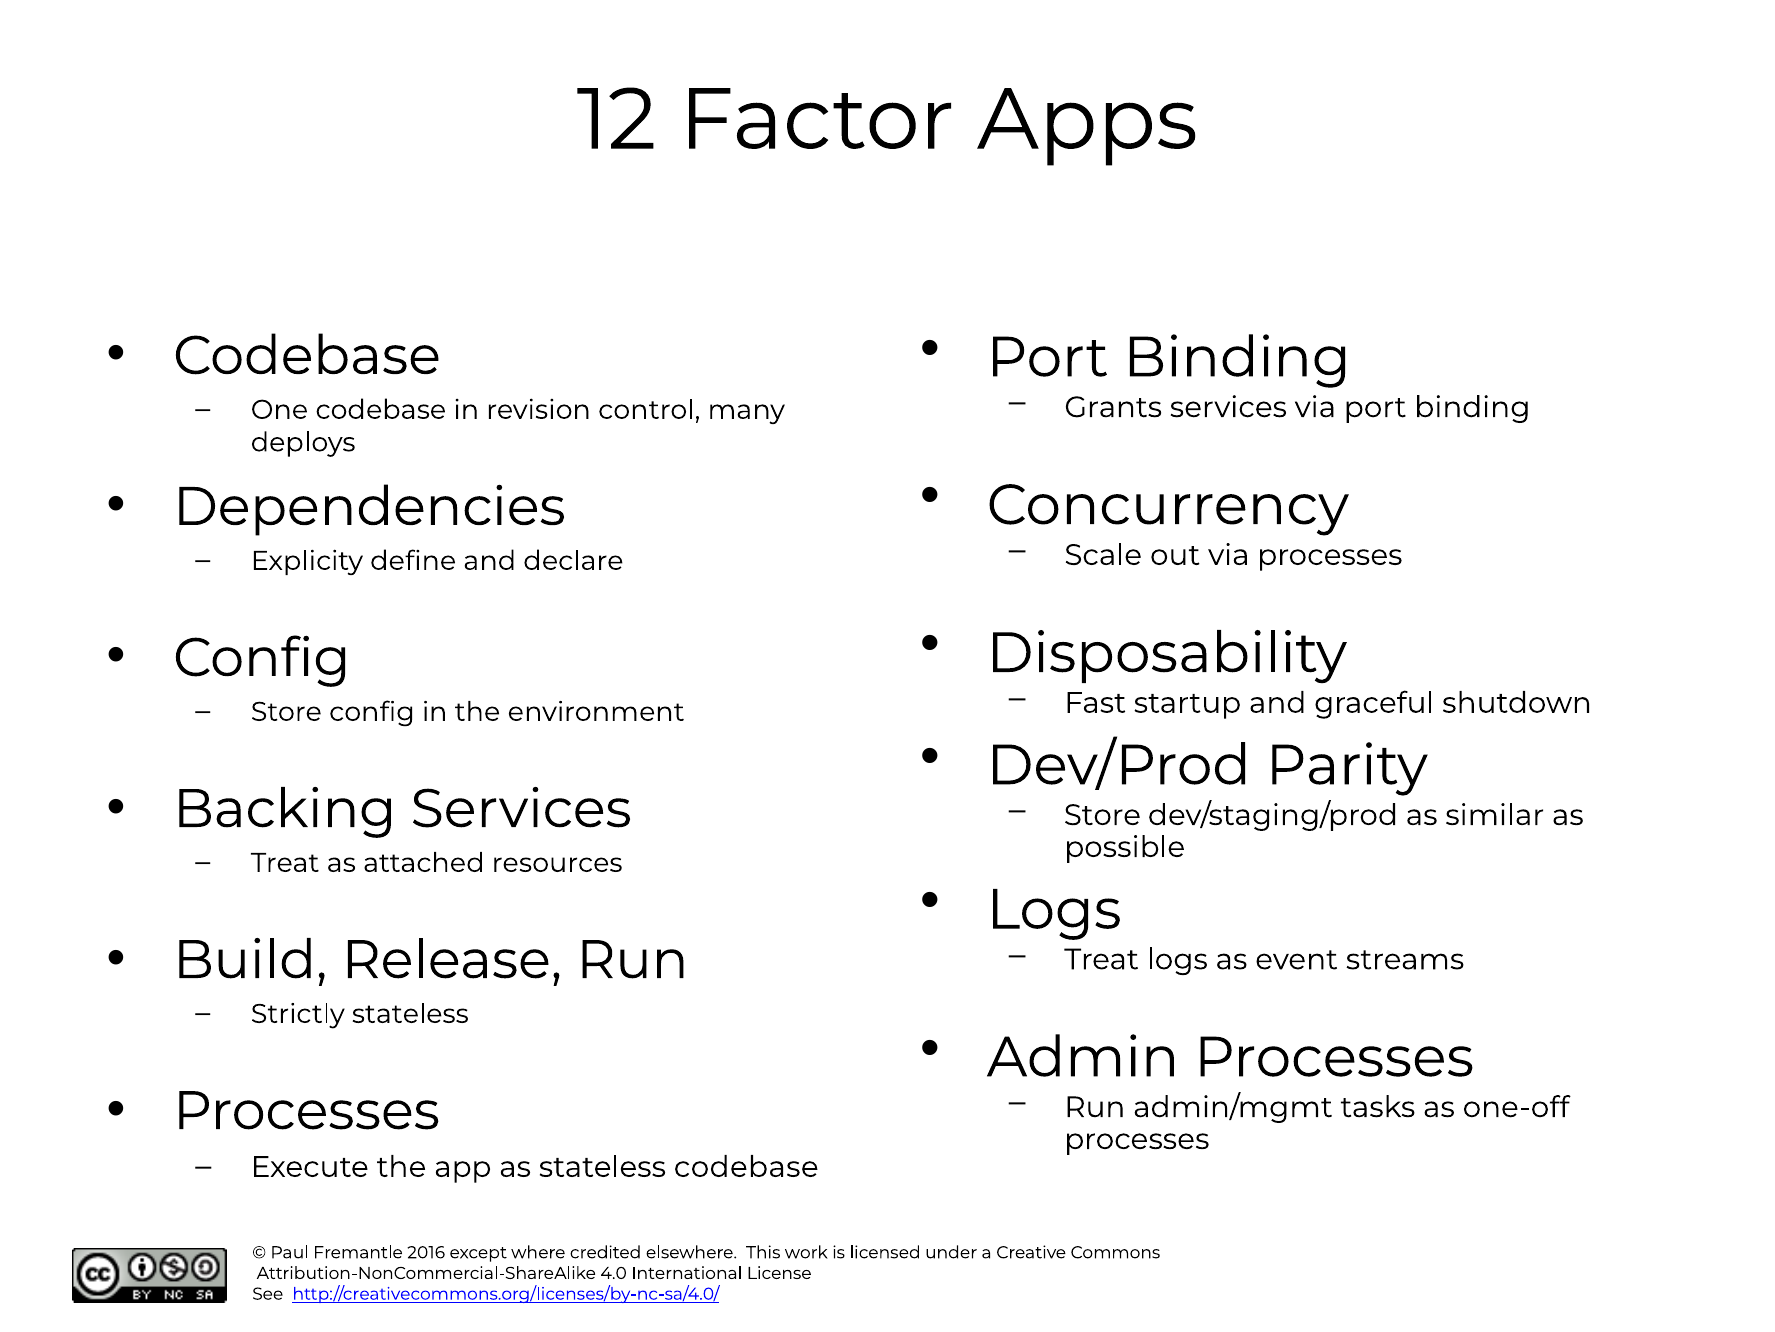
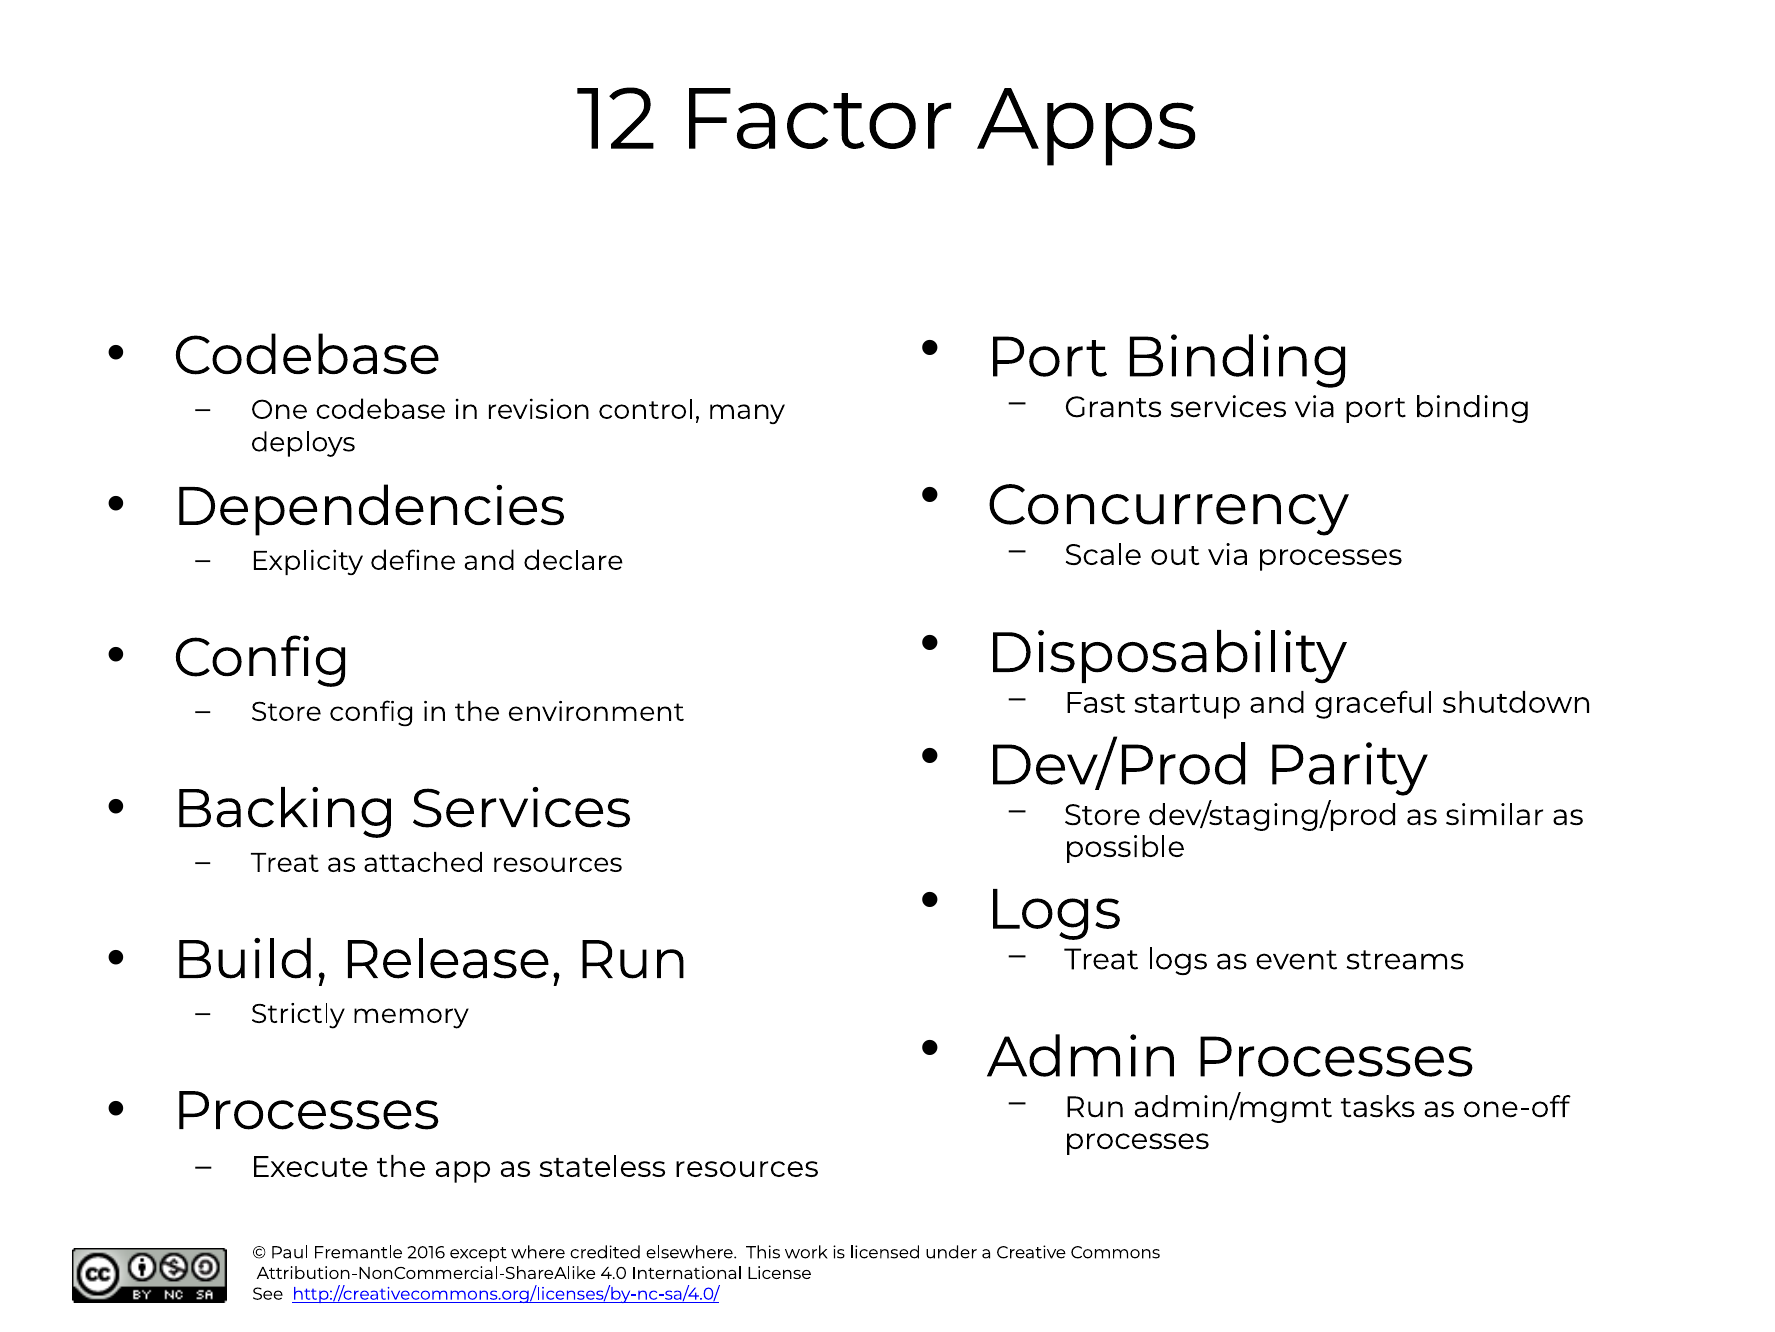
Strictly stateless: stateless -> memory
stateless codebase: codebase -> resources
